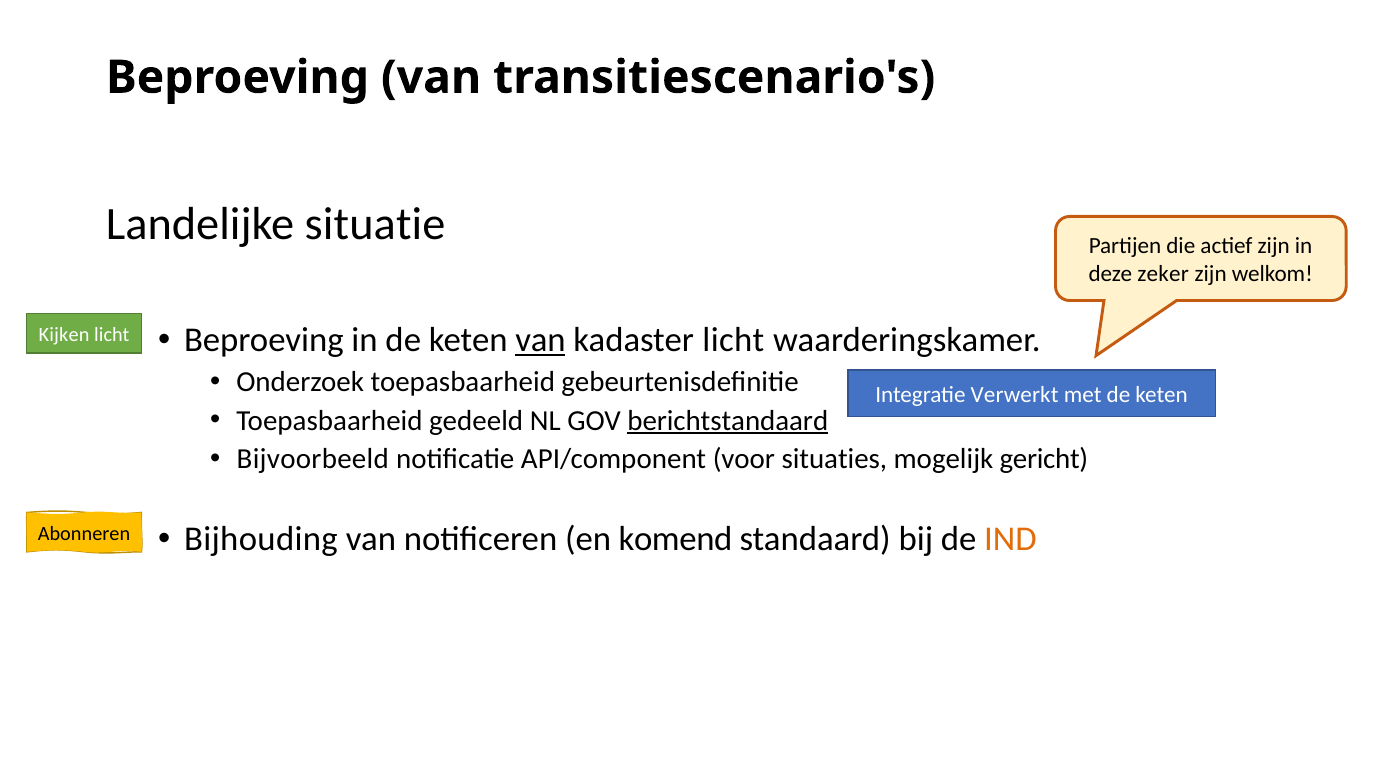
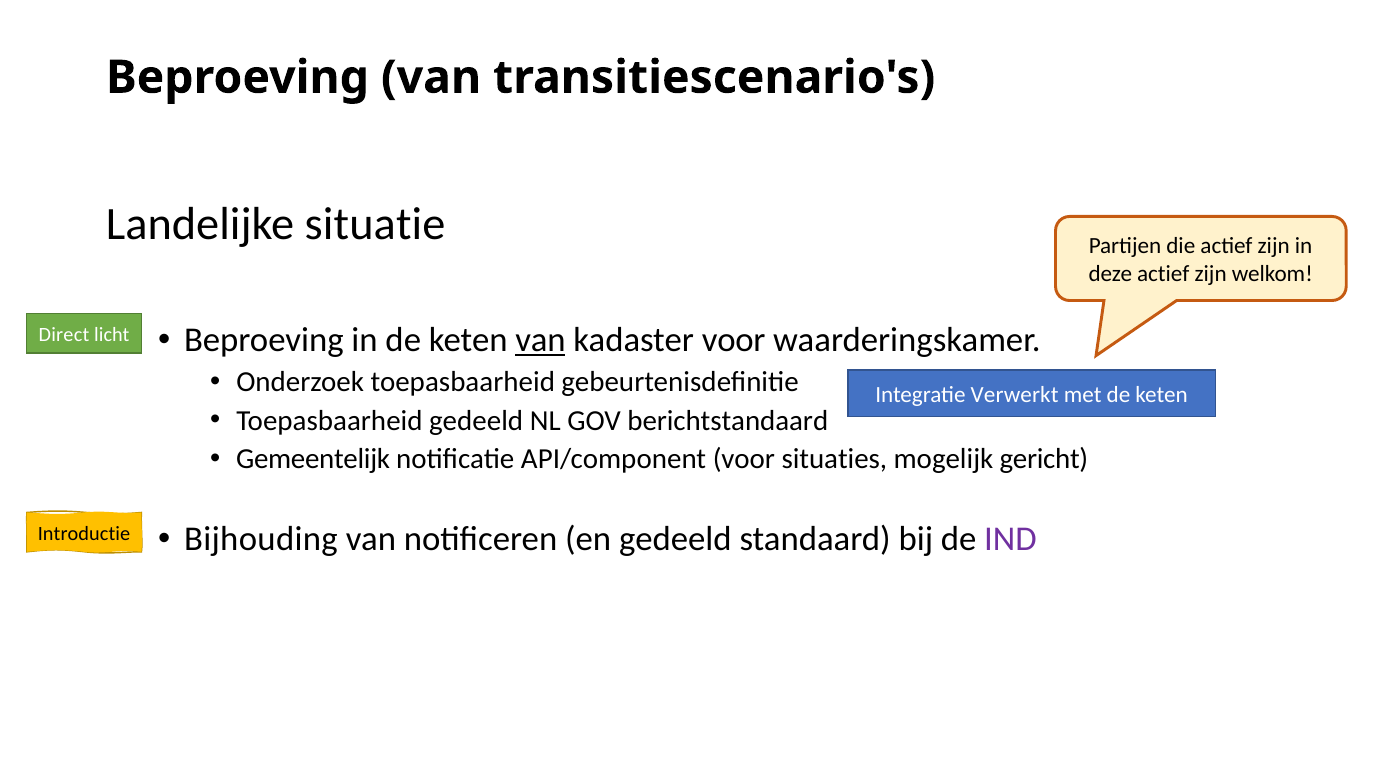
deze zeker: zeker -> actief
kadaster licht: licht -> voor
Kijken: Kijken -> Direct
berichtstandaard underline: present -> none
Bijvoorbeeld: Bijvoorbeeld -> Gemeentelijk
en komend: komend -> gedeeld
IND colour: orange -> purple
Abonneren: Abonneren -> Introductie
